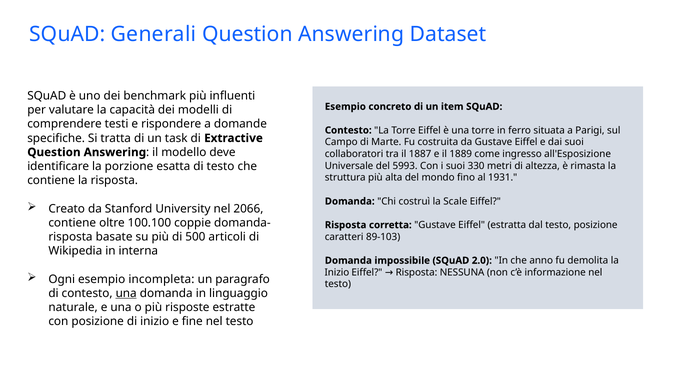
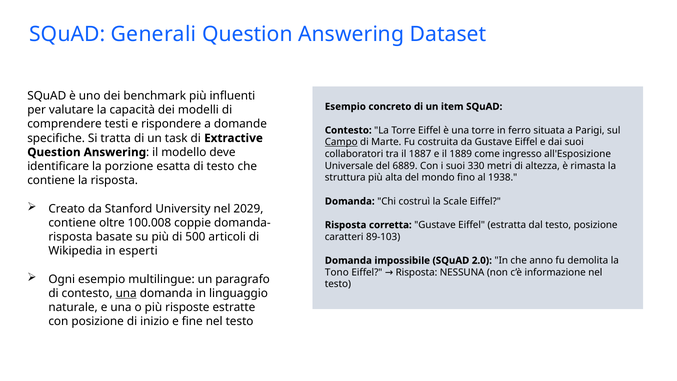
Campo underline: none -> present
5993: 5993 -> 6889
1931: 1931 -> 1938
2066: 2066 -> 2029
100.100: 100.100 -> 100.008
interna: interna -> esperti
Inizio at (337, 272): Inizio -> Tono
incompleta: incompleta -> multilingue
